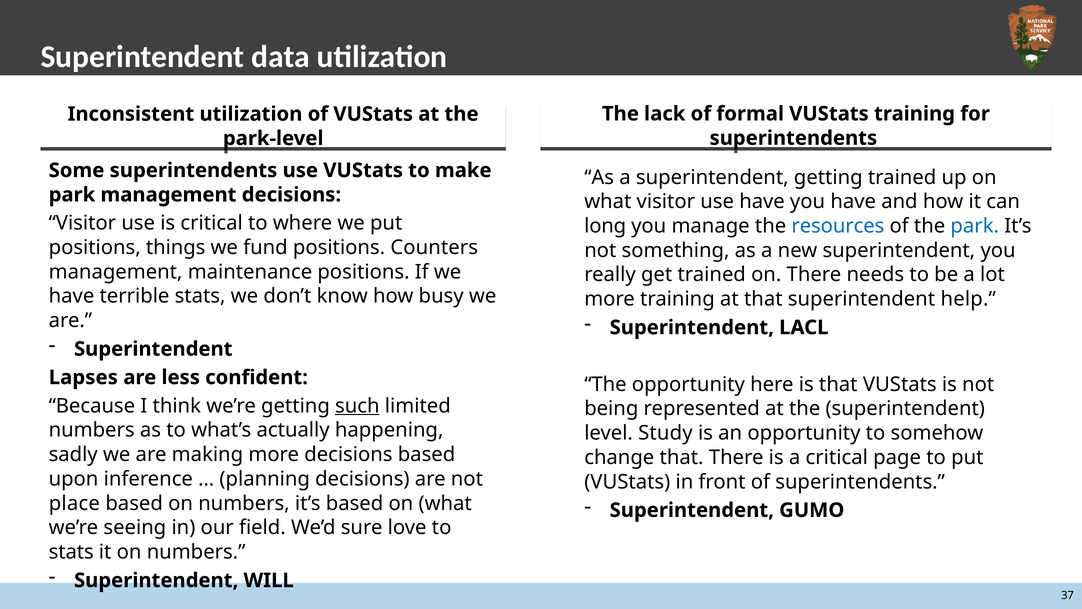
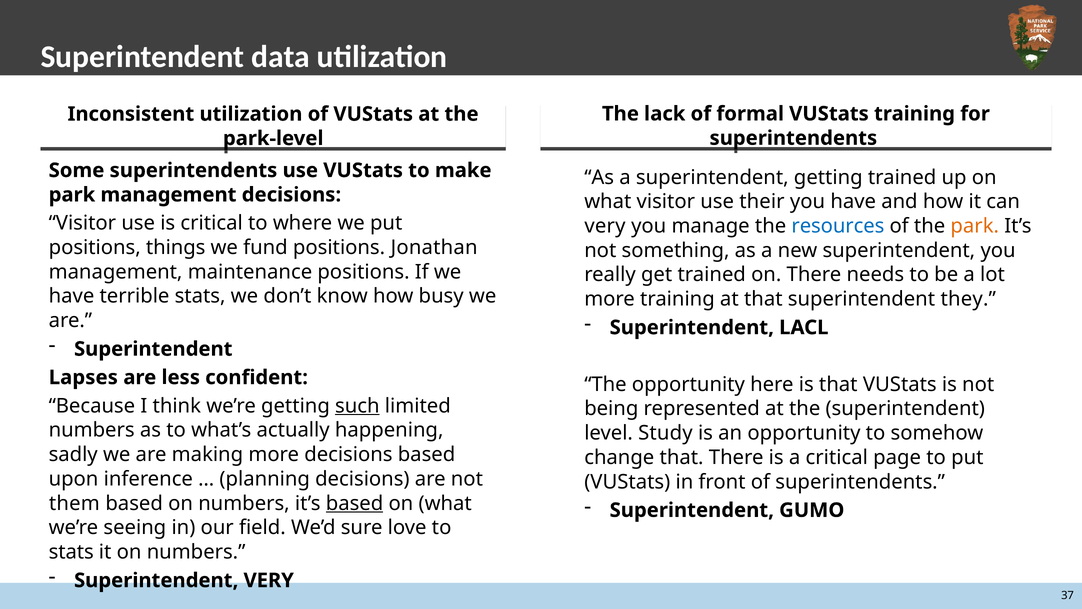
use have: have -> their
long at (605, 226): long -> very
park at (975, 226) colour: blue -> orange
Counters: Counters -> Jonathan
help: help -> they
place: place -> them
based at (355, 503) underline: none -> present
Superintendent WILL: WILL -> VERY
